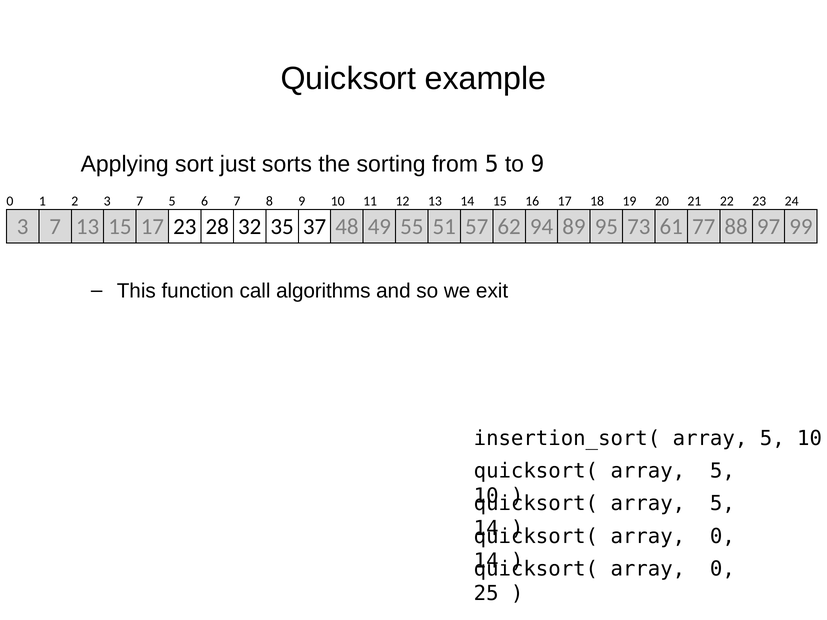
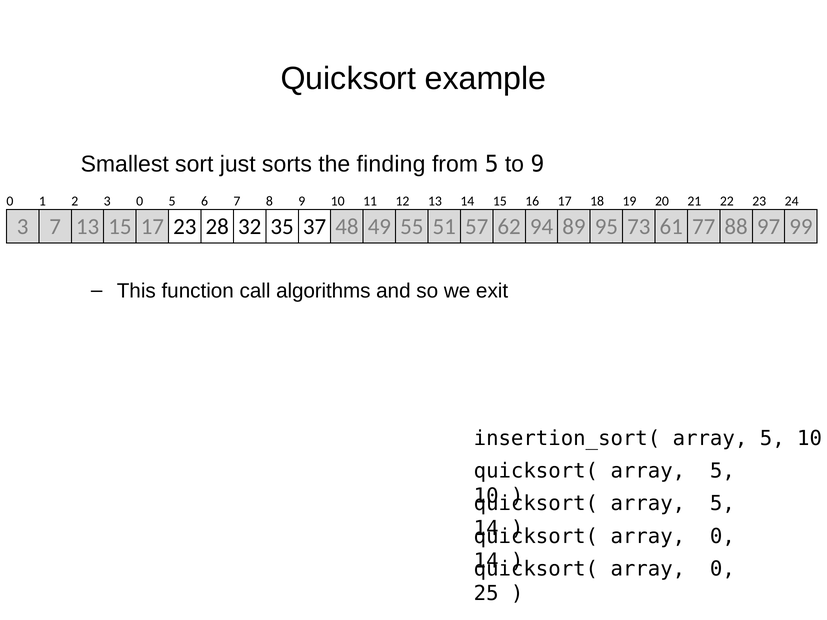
Applying: Applying -> Smallest
sorting: sorting -> finding
2 3 7: 7 -> 0
